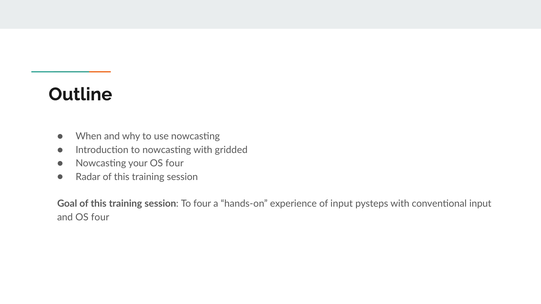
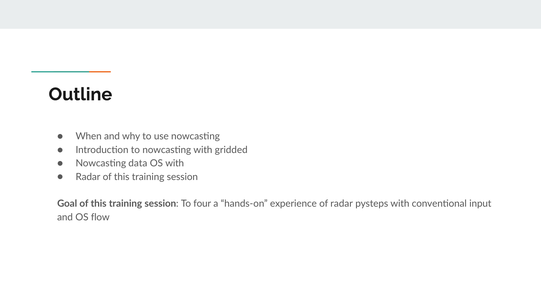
your: your -> data
four at (175, 164): four -> with
of input: input -> radar
and OS four: four -> flow
